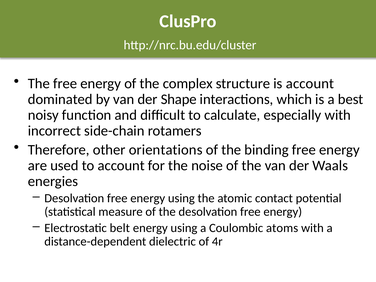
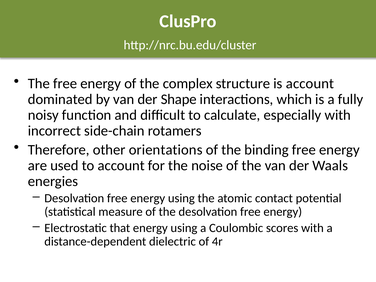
best: best -> fully
belt: belt -> that
atoms: atoms -> scores
